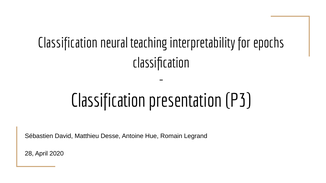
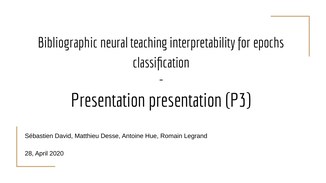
Classification at (68, 43): Classification -> Bibliographic
Classification at (108, 101): Classification -> Presentation
